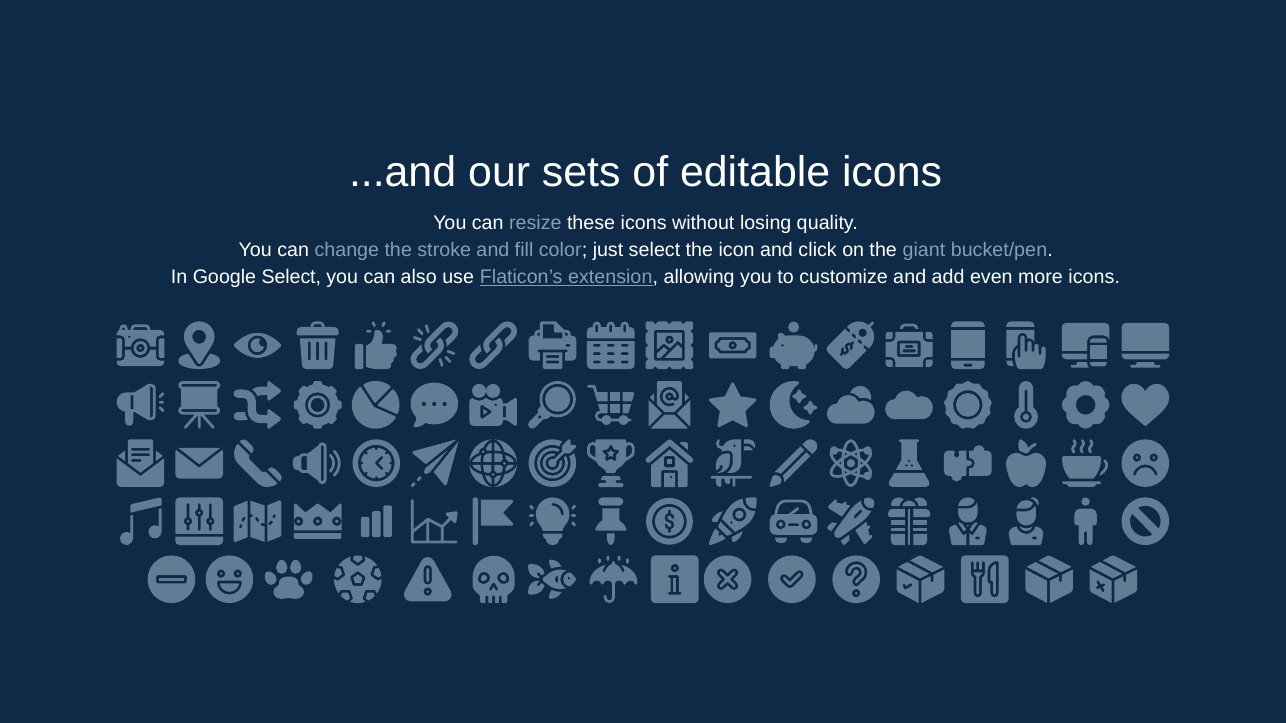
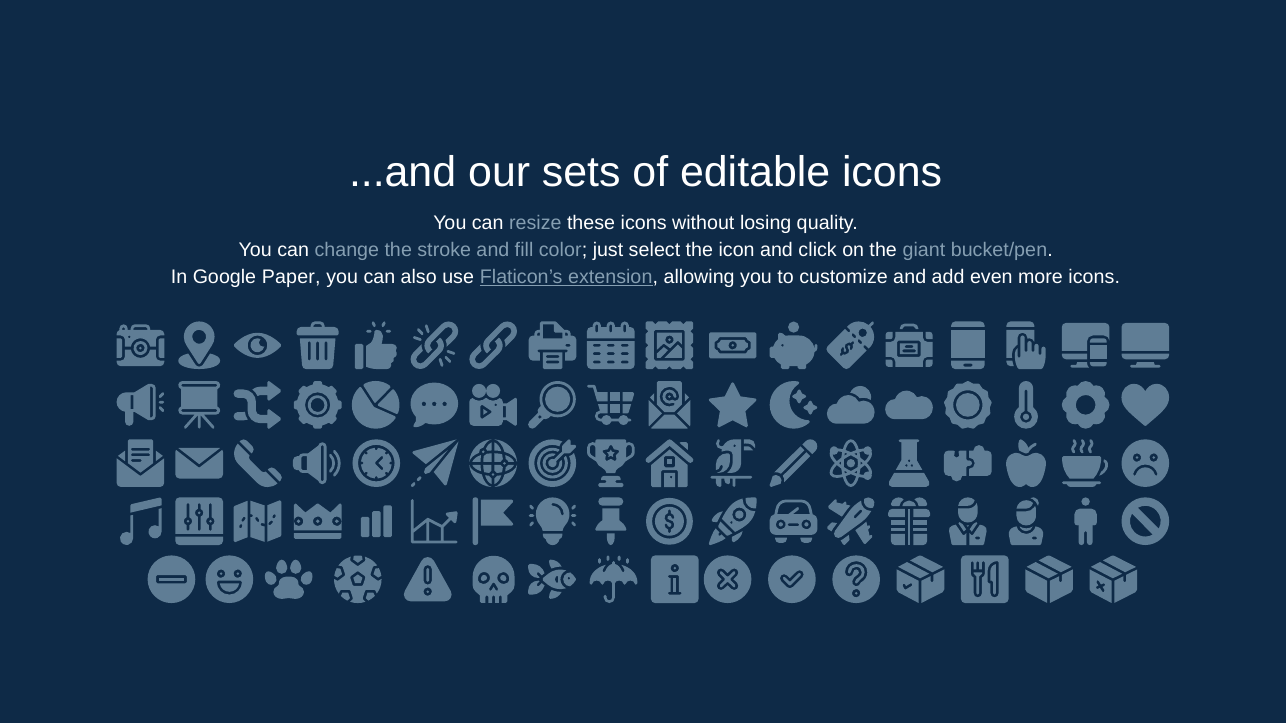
Google Select: Select -> Paper
